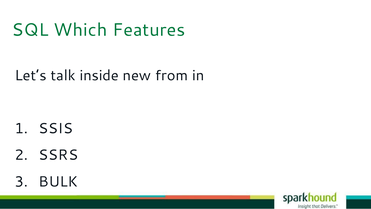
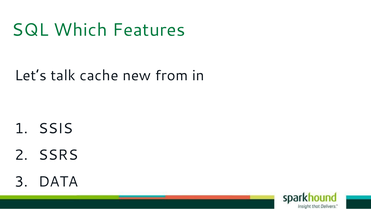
inside: inside -> cache
BULK: BULK -> DATA
